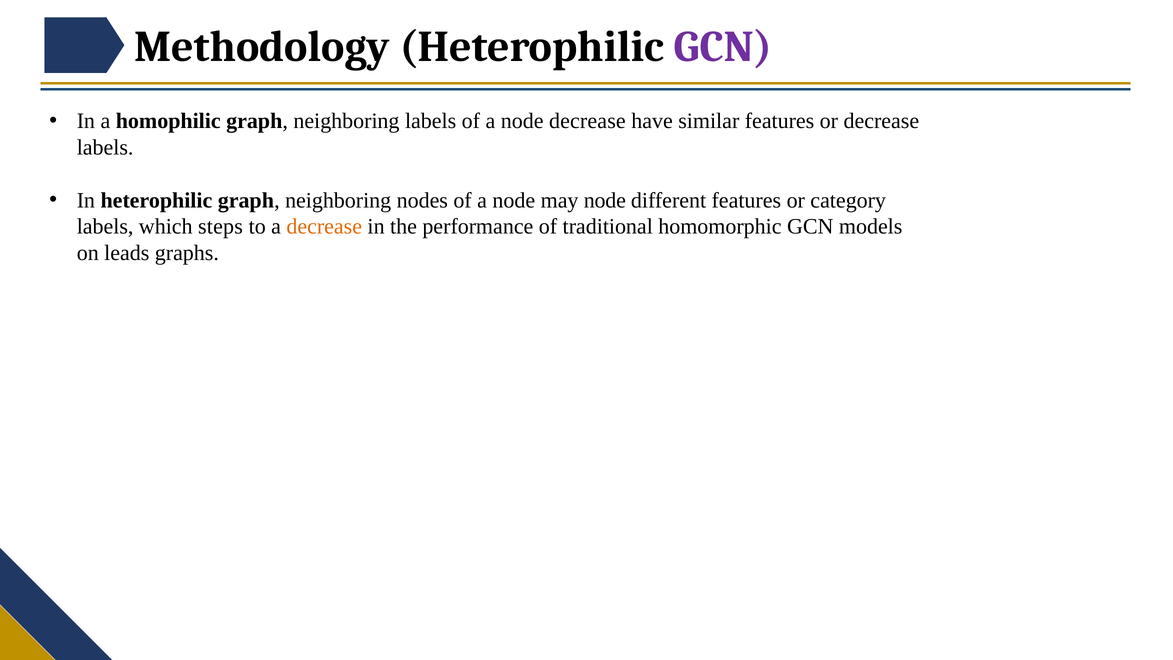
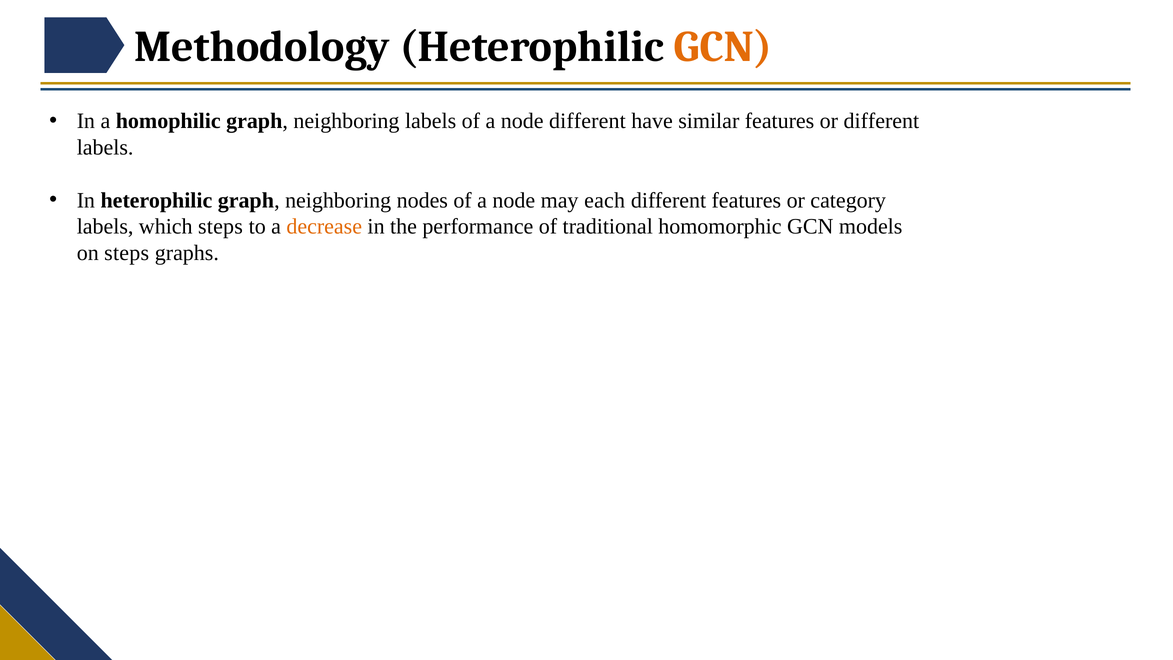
GCN at (723, 46) colour: purple -> orange
node decrease: decrease -> different
or decrease: decrease -> different
may node: node -> each
on leads: leads -> steps
